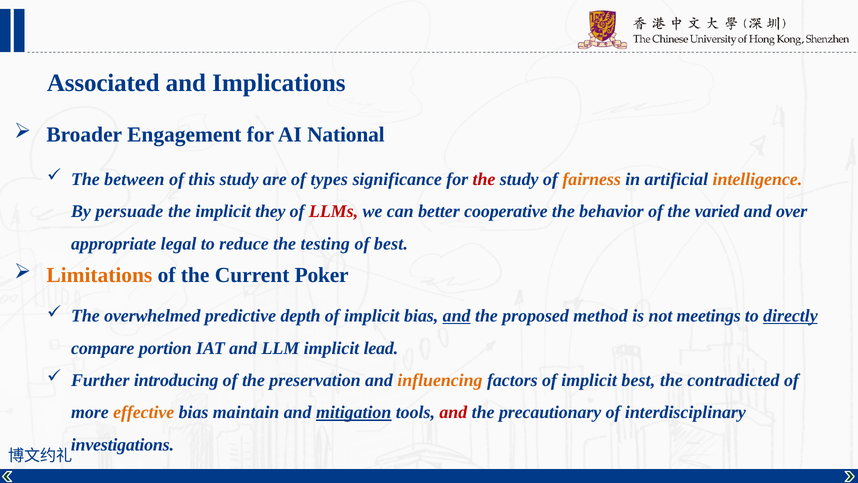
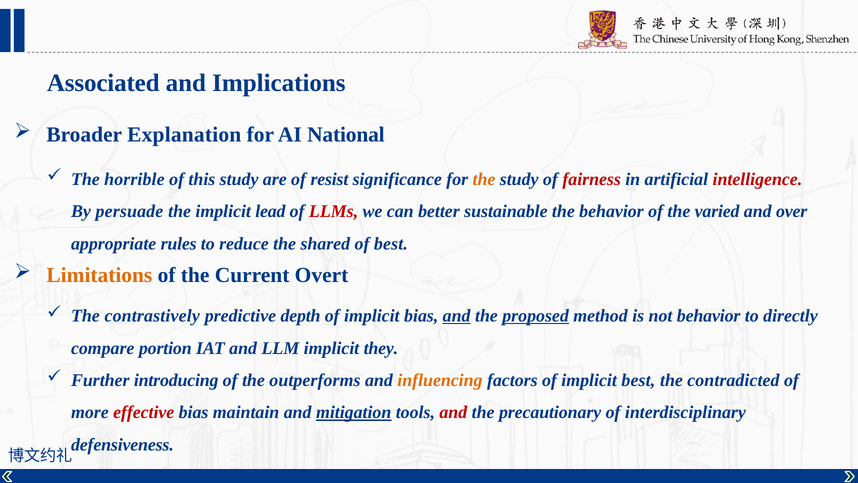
Engagement: Engagement -> Explanation
between: between -> horrible
types: types -> resist
the at (484, 179) colour: red -> orange
fairness colour: orange -> red
intelligence colour: orange -> red
they: they -> lead
cooperative: cooperative -> sustainable
legal: legal -> rules
testing: testing -> shared
Poker: Poker -> Overt
overwhelmed: overwhelmed -> contrastively
proposed underline: none -> present
not meetings: meetings -> behavior
directly underline: present -> none
lead: lead -> they
preservation: preservation -> outperforms
effective colour: orange -> red
investigations: investigations -> defensiveness
